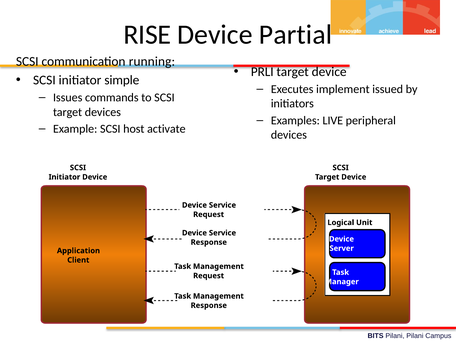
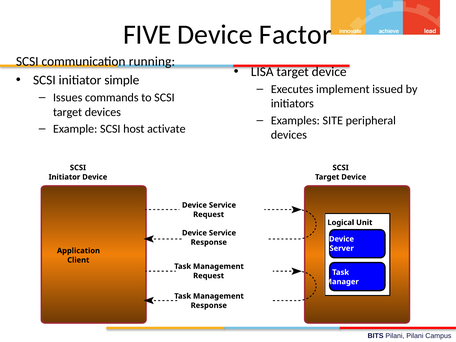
RISE: RISE -> FIVE
Partial: Partial -> Factor
PRLI: PRLI -> LISA
LIVE: LIVE -> SITE
